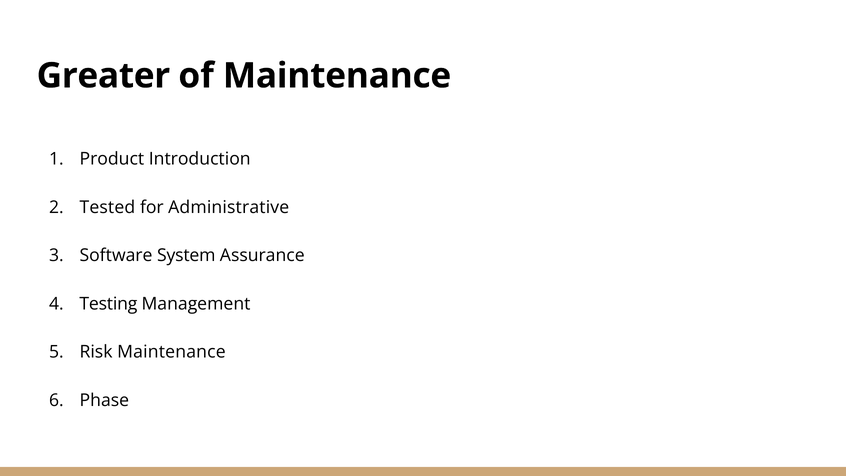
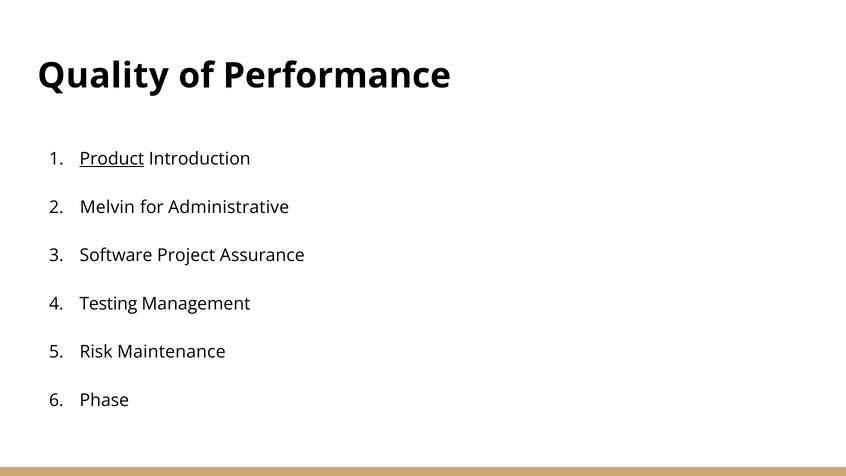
Greater: Greater -> Quality
of Maintenance: Maintenance -> Performance
Product underline: none -> present
Tested: Tested -> Melvin
System: System -> Project
